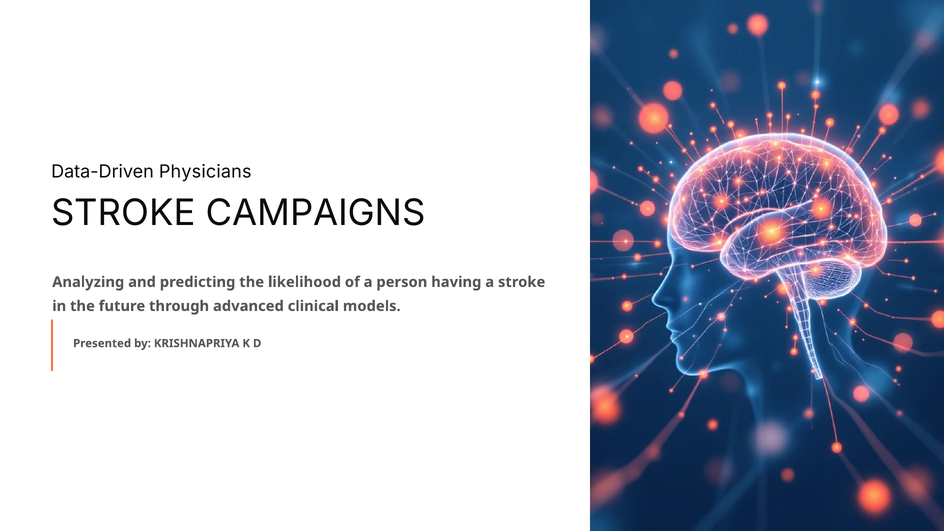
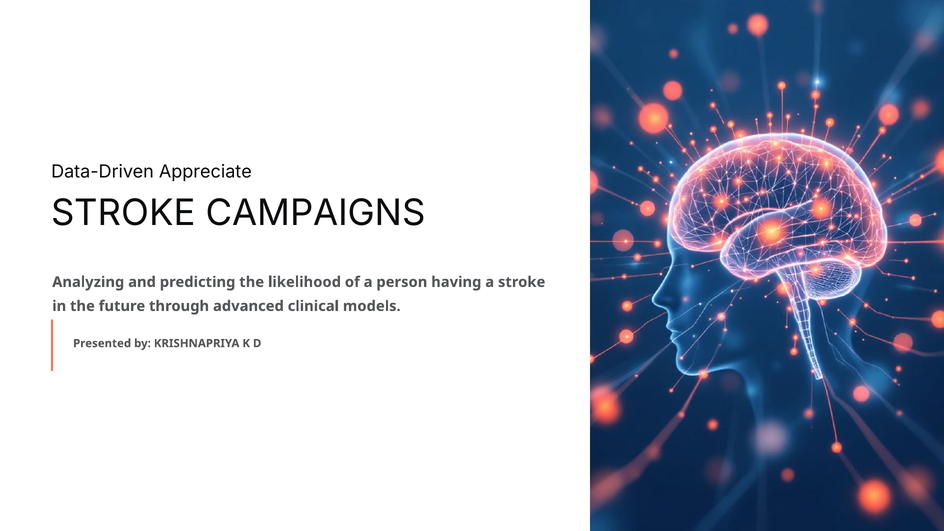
Physicians: Physicians -> Appreciate
